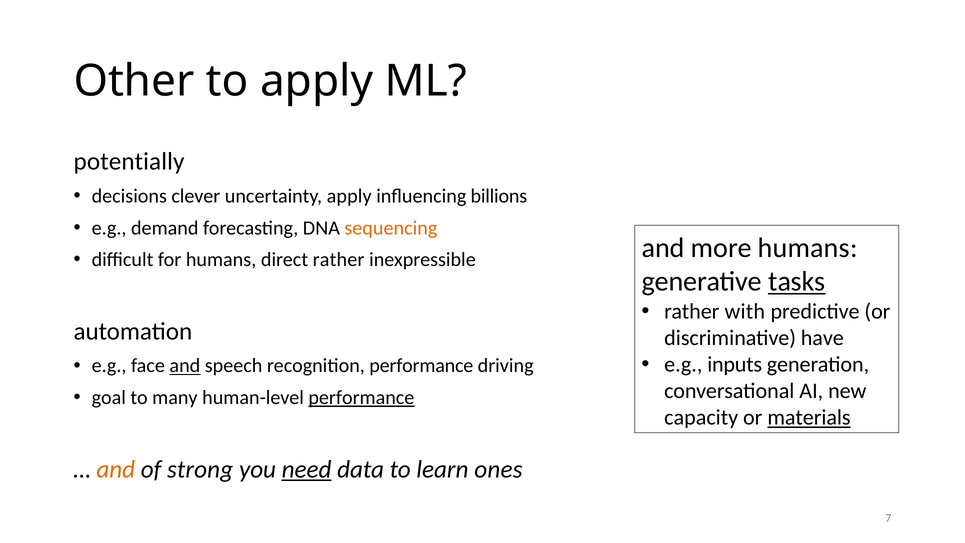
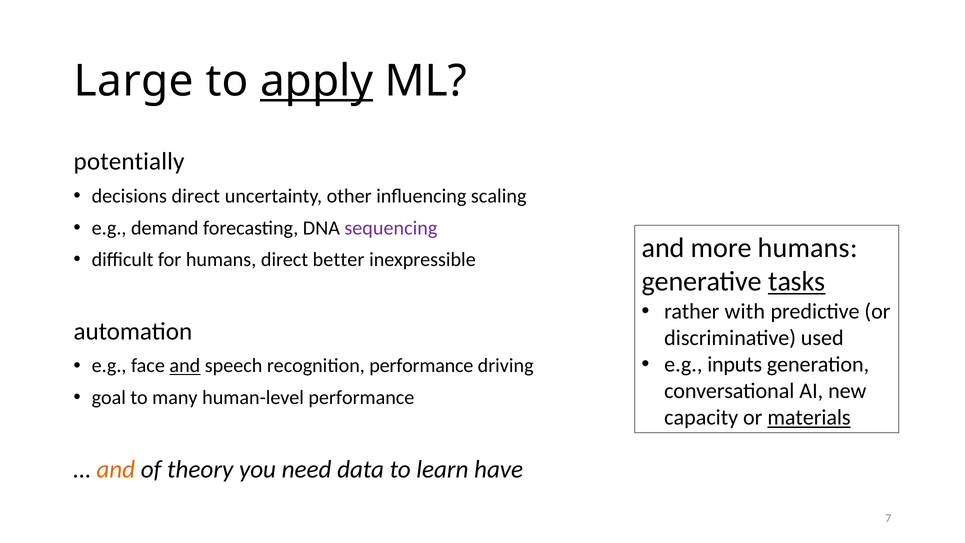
Other: Other -> Large
apply at (317, 81) underline: none -> present
decisions clever: clever -> direct
uncertainty apply: apply -> other
billions: billions -> scaling
sequencing colour: orange -> purple
direct rather: rather -> better
have: have -> used
performance at (361, 397) underline: present -> none
strong: strong -> theory
need underline: present -> none
ones: ones -> have
